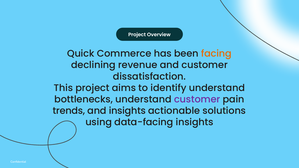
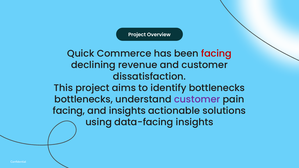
facing at (216, 54) colour: orange -> red
identify understand: understand -> bottlenecks
trends at (69, 111): trends -> facing
